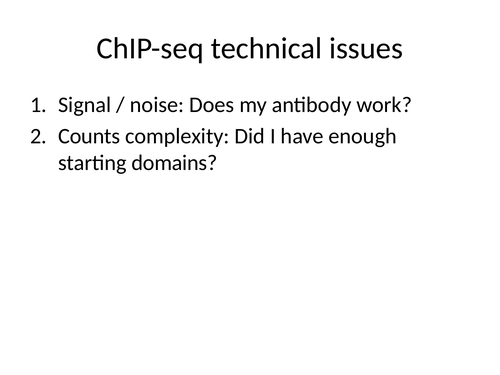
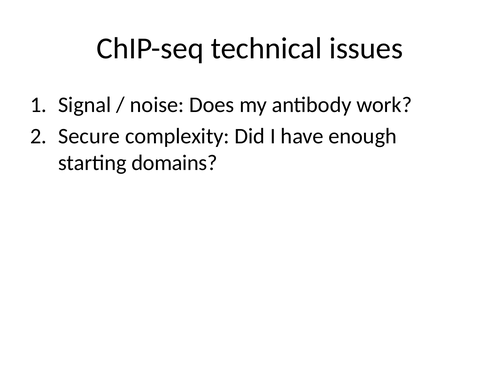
Counts: Counts -> Secure
